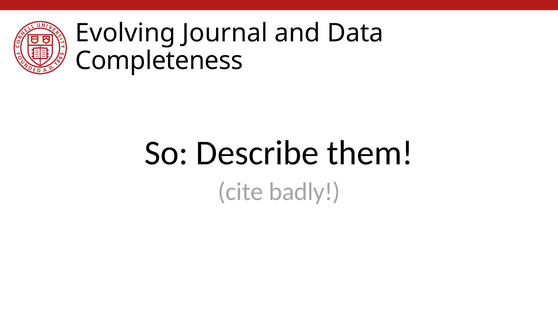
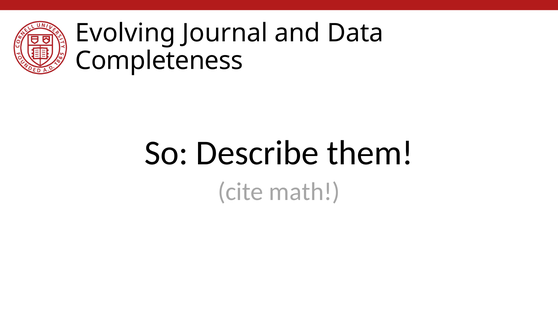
badly: badly -> math
